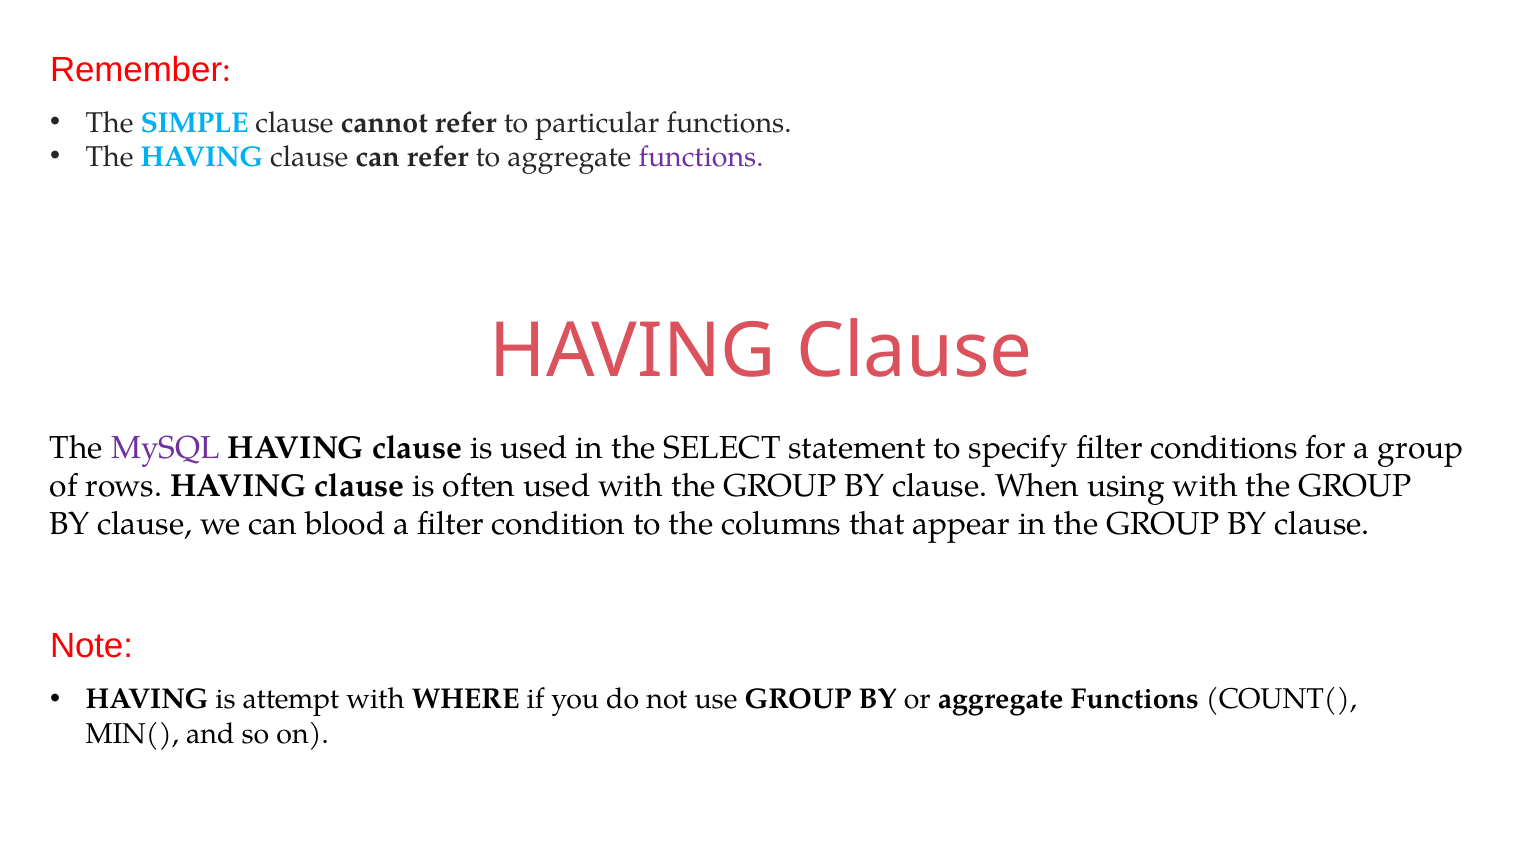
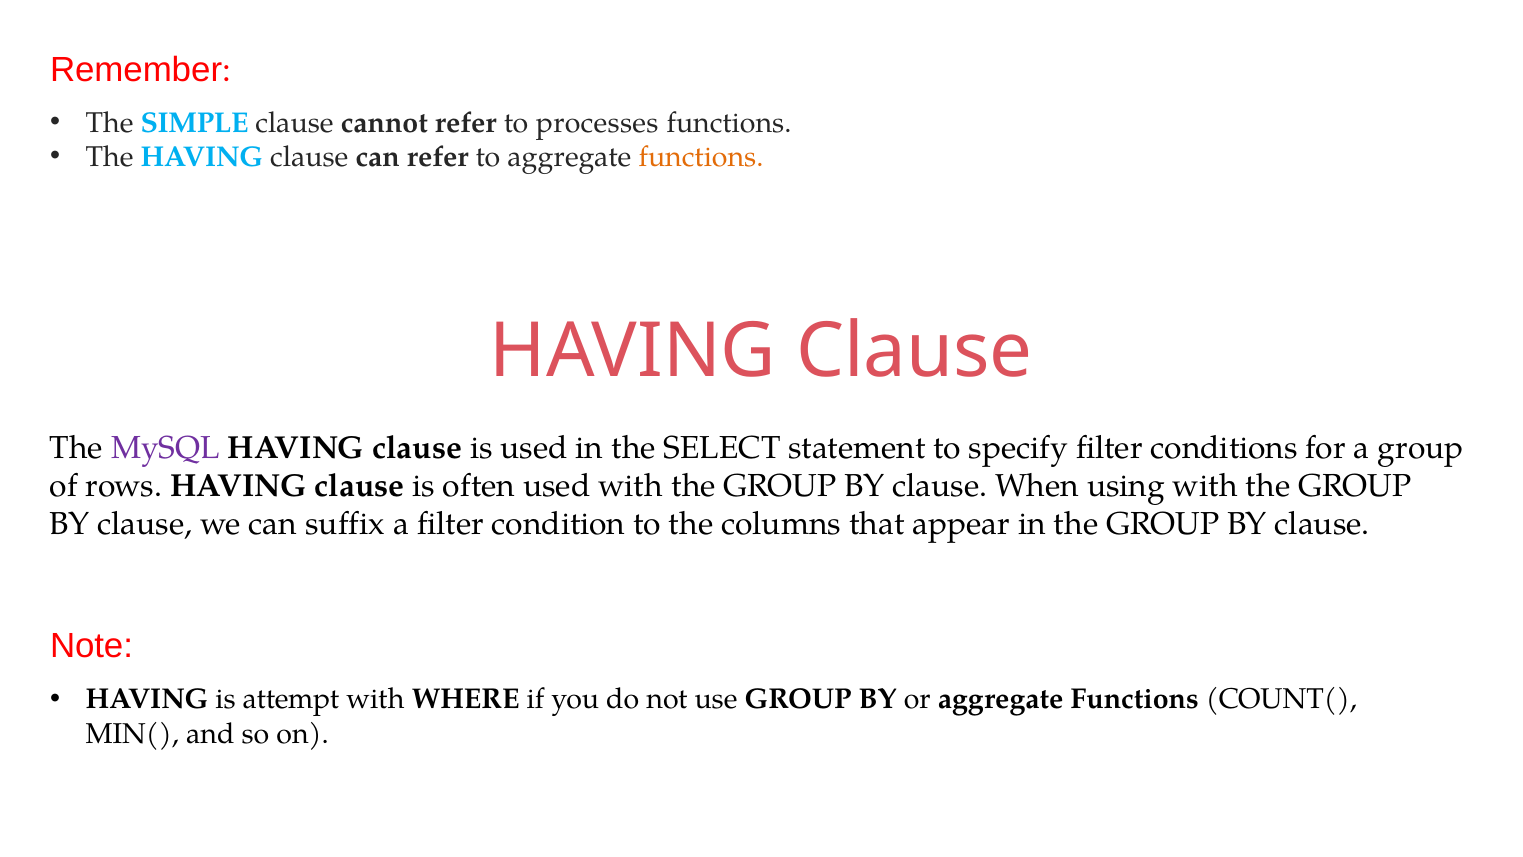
particular: particular -> processes
functions at (701, 157) colour: purple -> orange
blood: blood -> suffix
